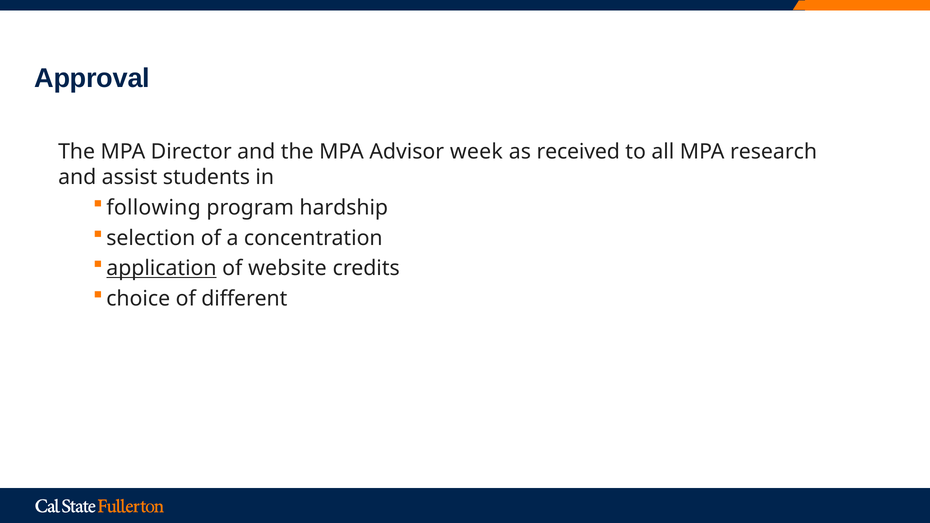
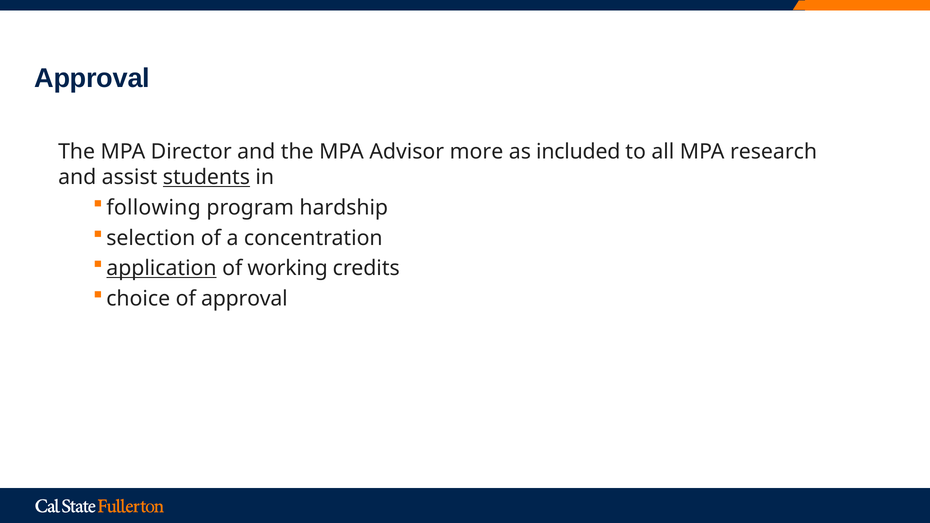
week: week -> more
received: received -> included
students underline: none -> present
website: website -> working
of different: different -> approval
